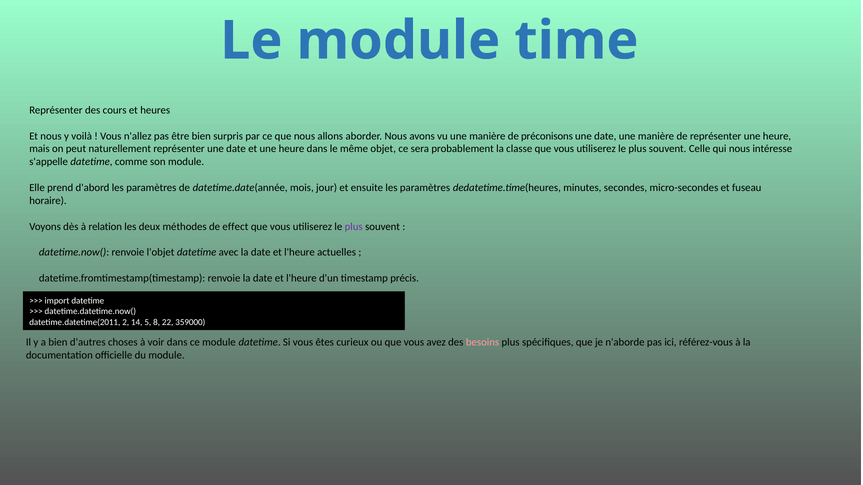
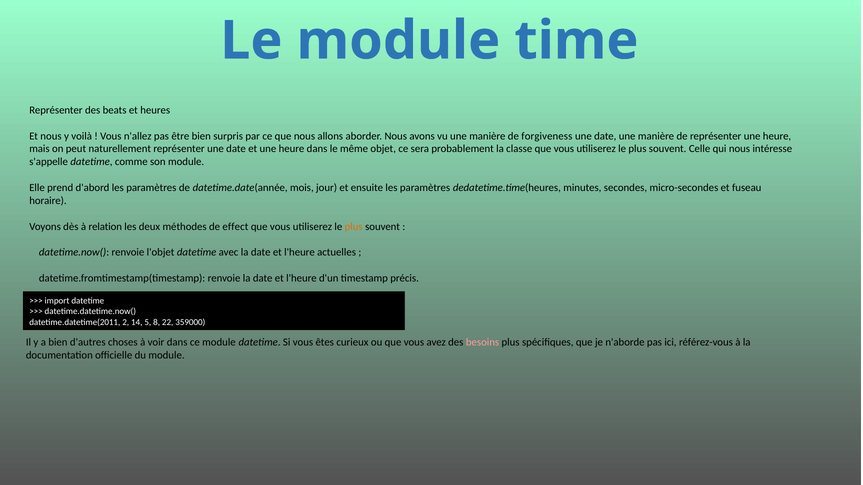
cours: cours -> beats
préconisons: préconisons -> forgiveness
plus at (354, 227) colour: purple -> orange
